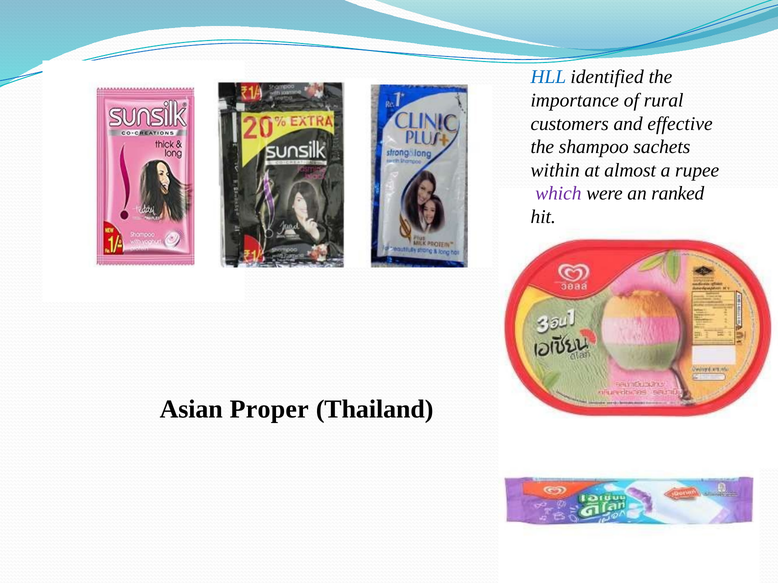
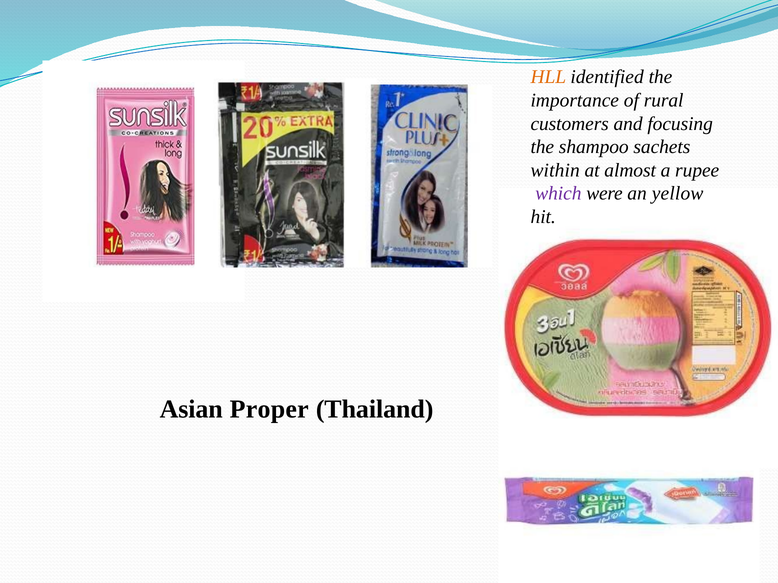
HLL colour: blue -> orange
effective: effective -> focusing
ranked: ranked -> yellow
